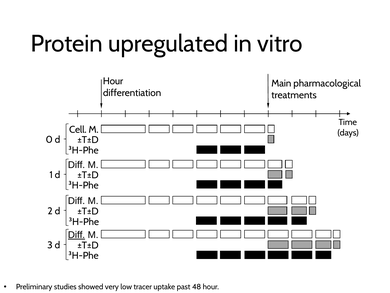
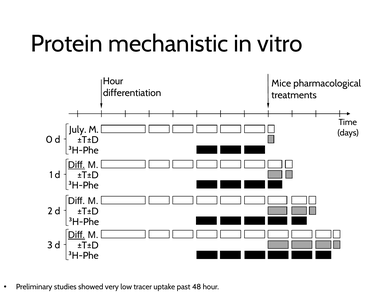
upregulated: upregulated -> mechanistic
Main: Main -> Mice
Cell: Cell -> July
Diff at (76, 165) underline: none -> present
